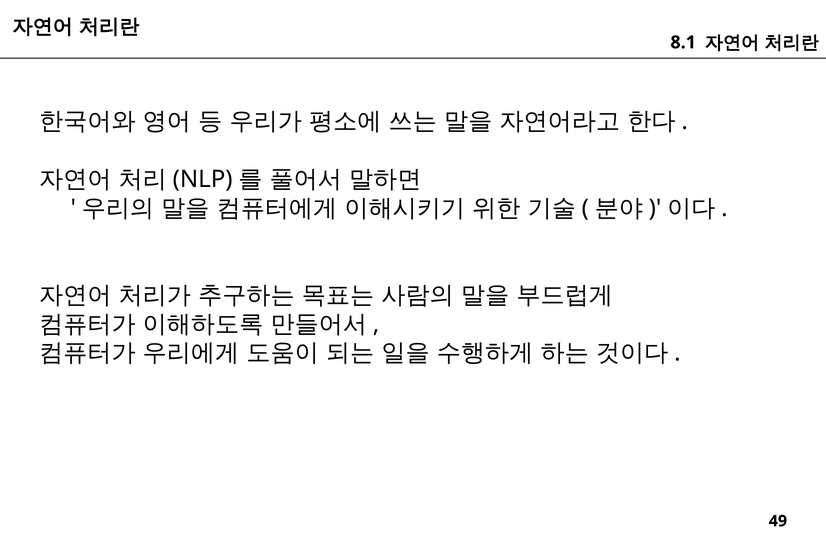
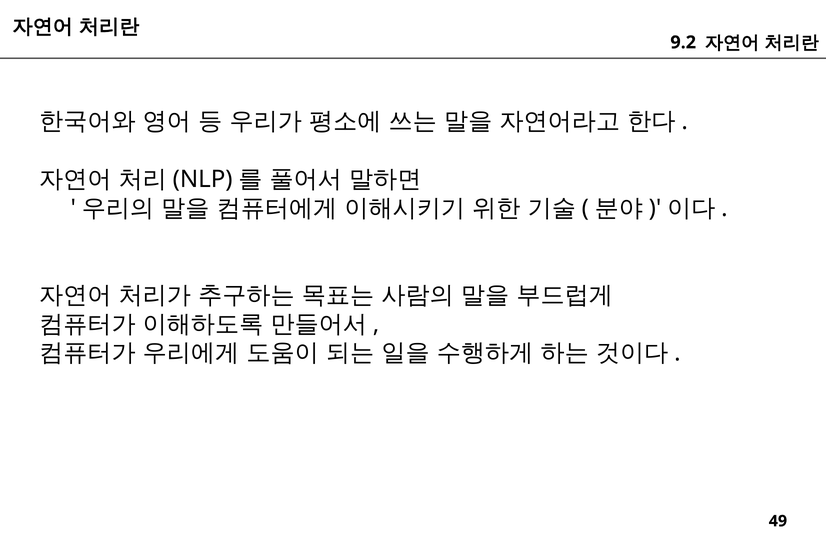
8.1: 8.1 -> 9.2
